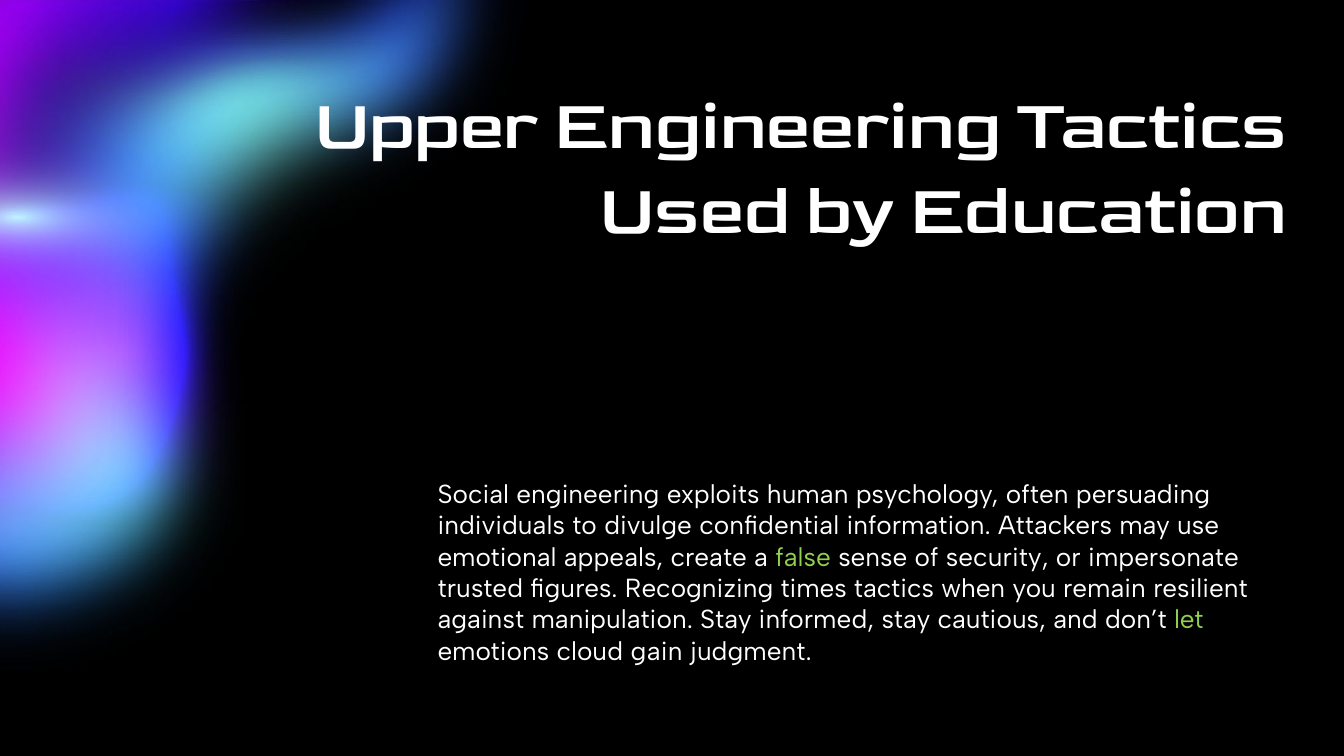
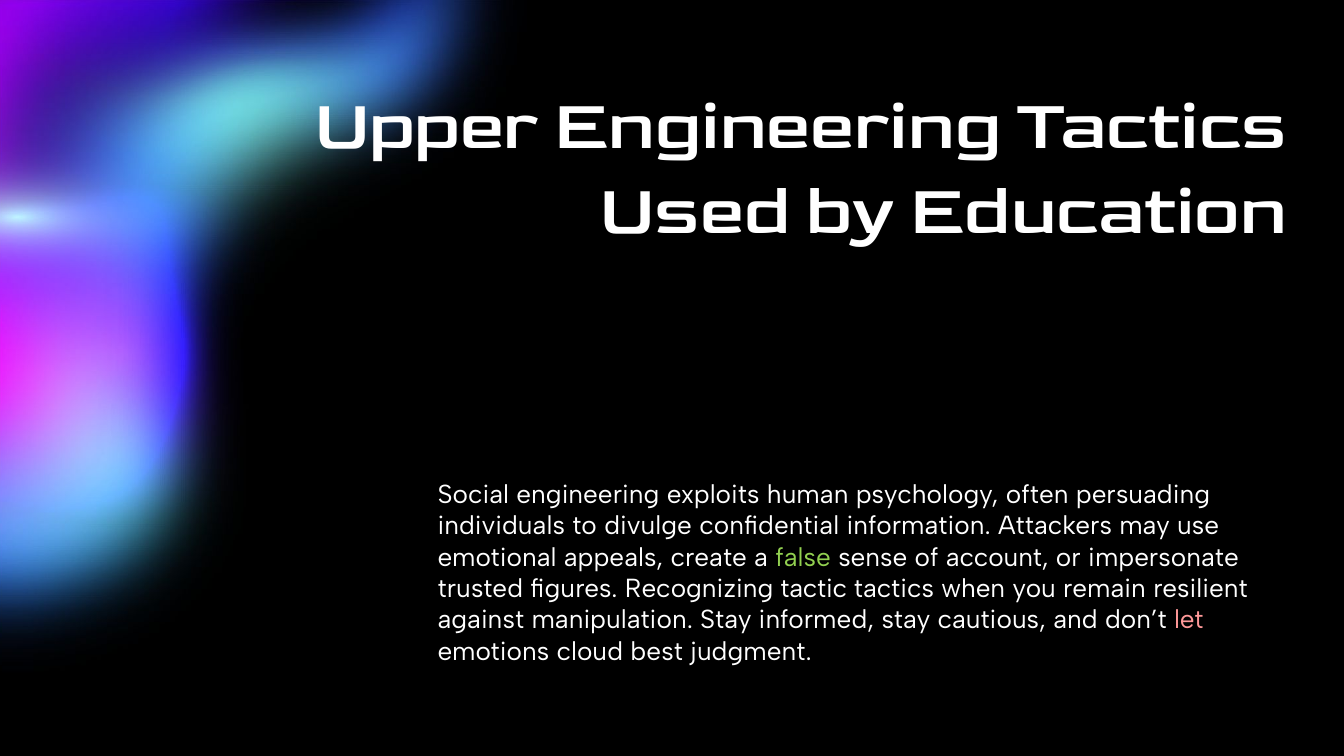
security: security -> account
times: times -> tactic
let colour: light green -> pink
gain: gain -> best
